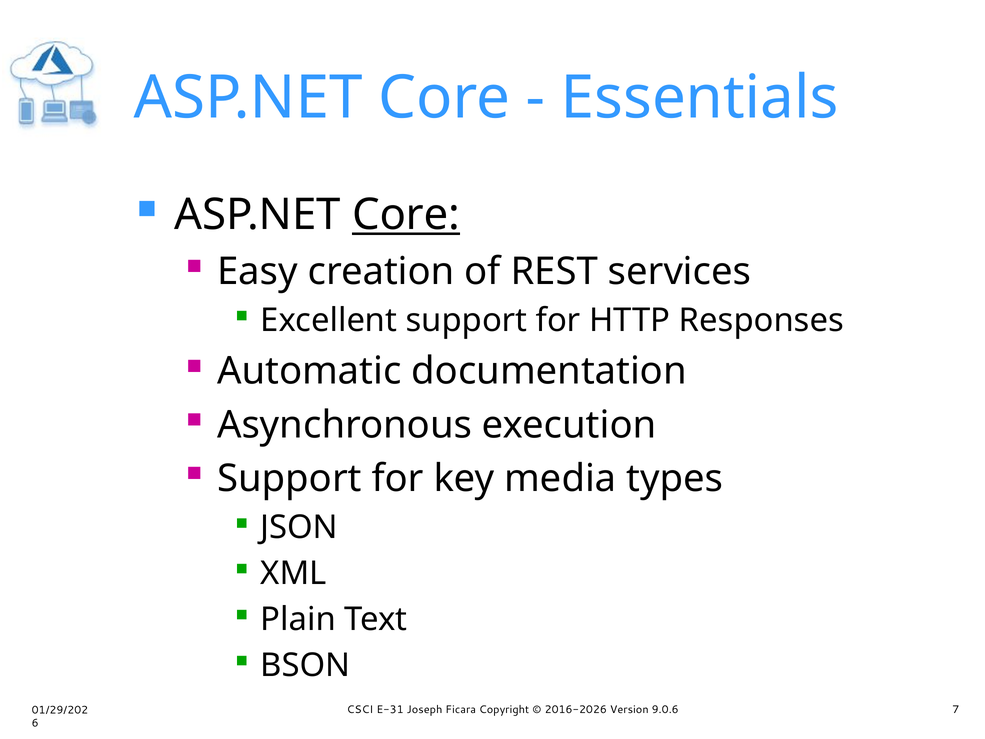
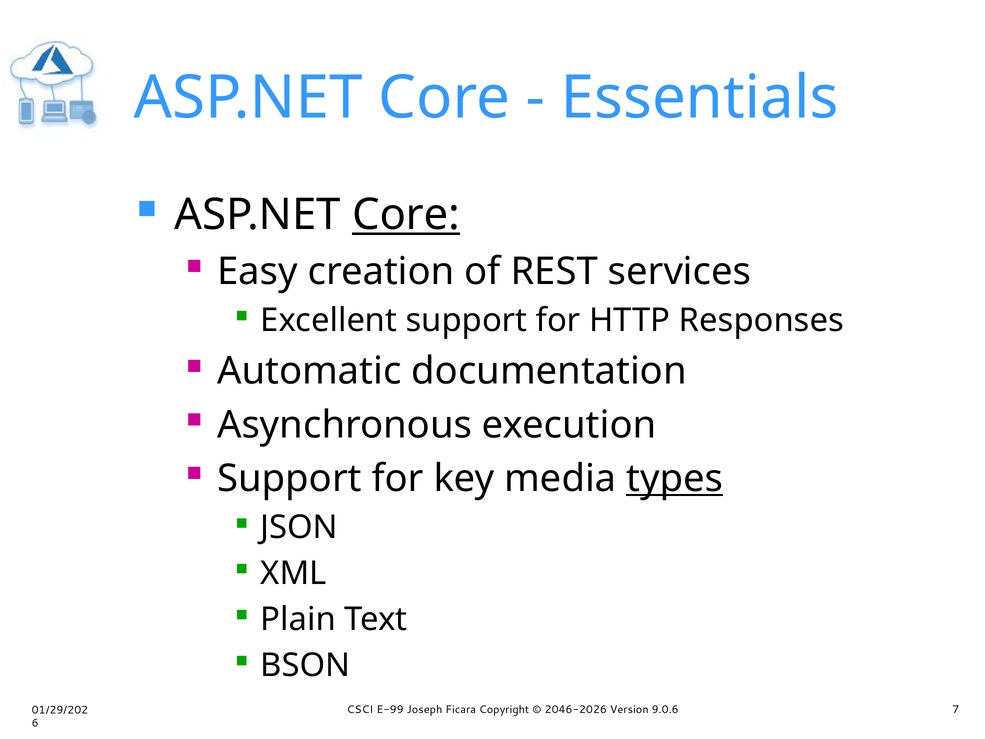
types underline: none -> present
E-31: E-31 -> E-99
2016-2026: 2016-2026 -> 2046-2026
